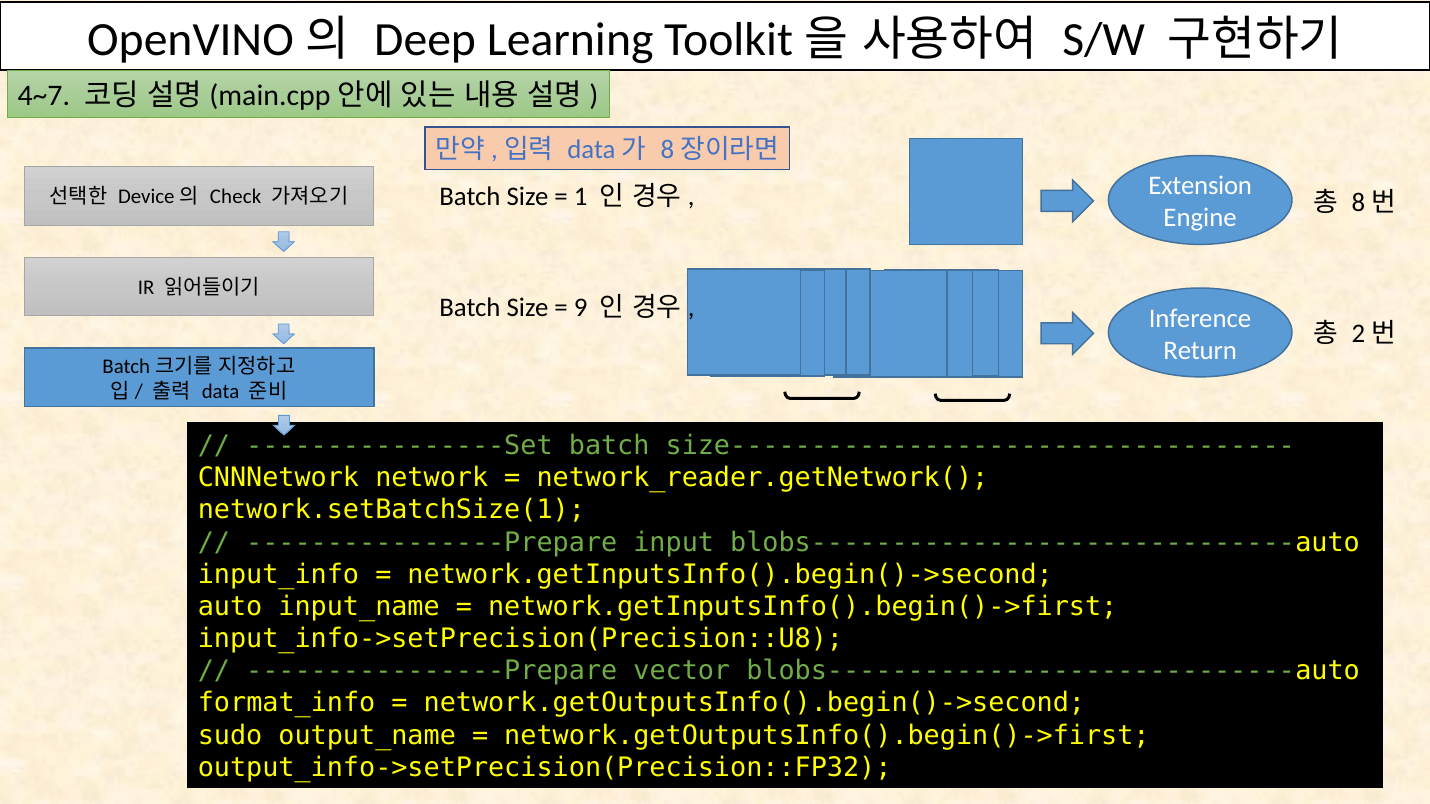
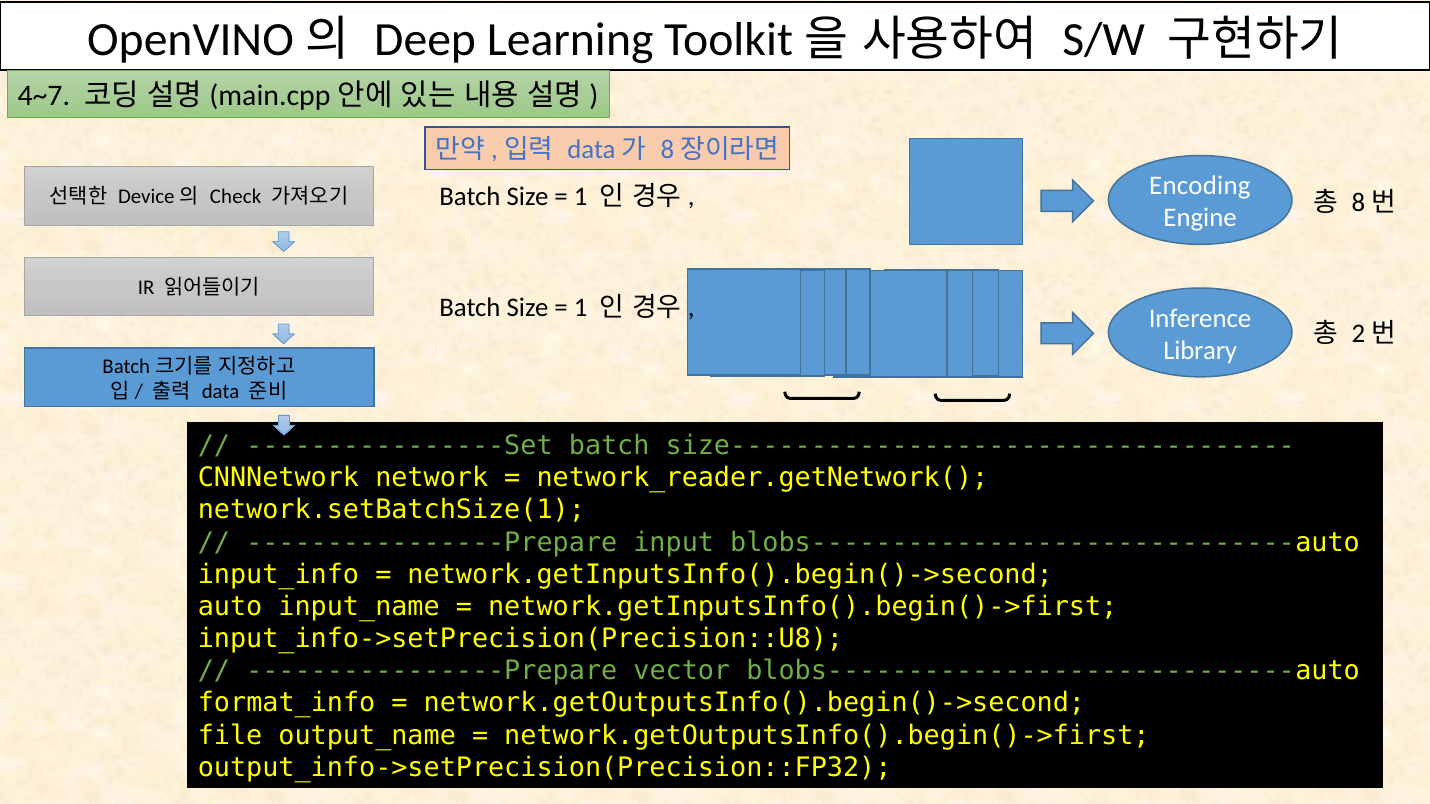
Extension: Extension -> Encoding
9 at (581, 308): 9 -> 1
Return: Return -> Library
sudo: sudo -> file
